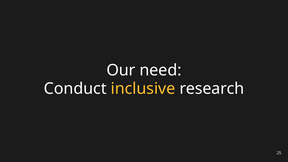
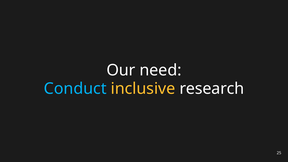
Conduct colour: white -> light blue
